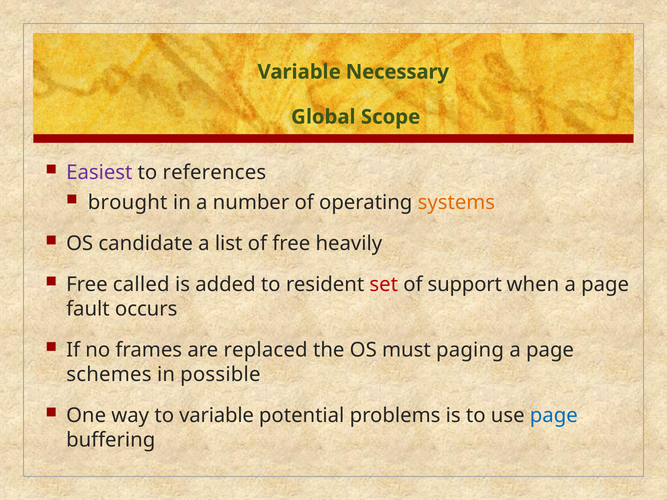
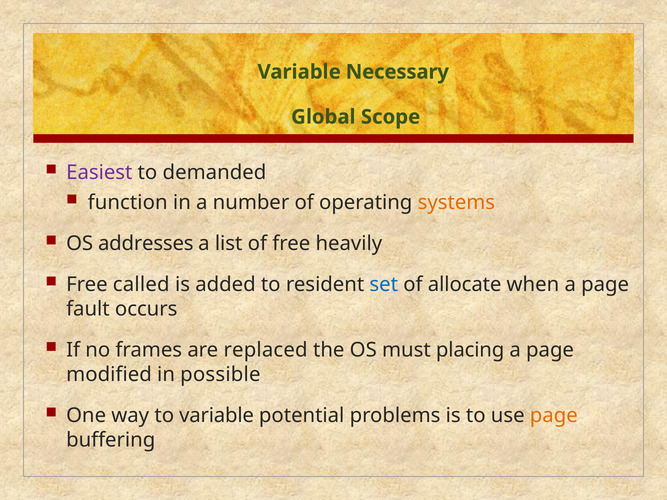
references: references -> demanded
brought: brought -> function
candidate: candidate -> addresses
set colour: red -> blue
support: support -> allocate
paging: paging -> placing
schemes: schemes -> modified
page at (554, 416) colour: blue -> orange
